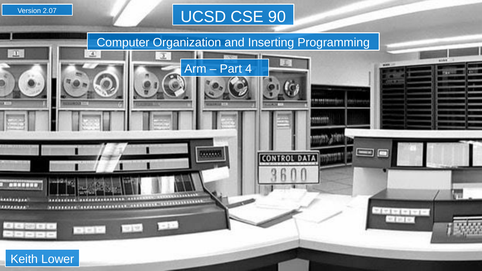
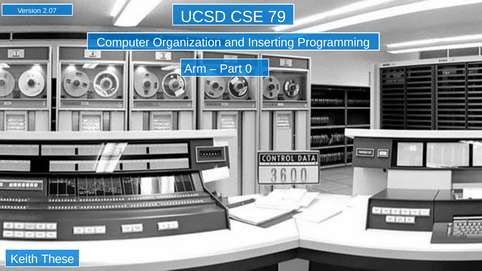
90: 90 -> 79
4: 4 -> 0
Lower: Lower -> These
